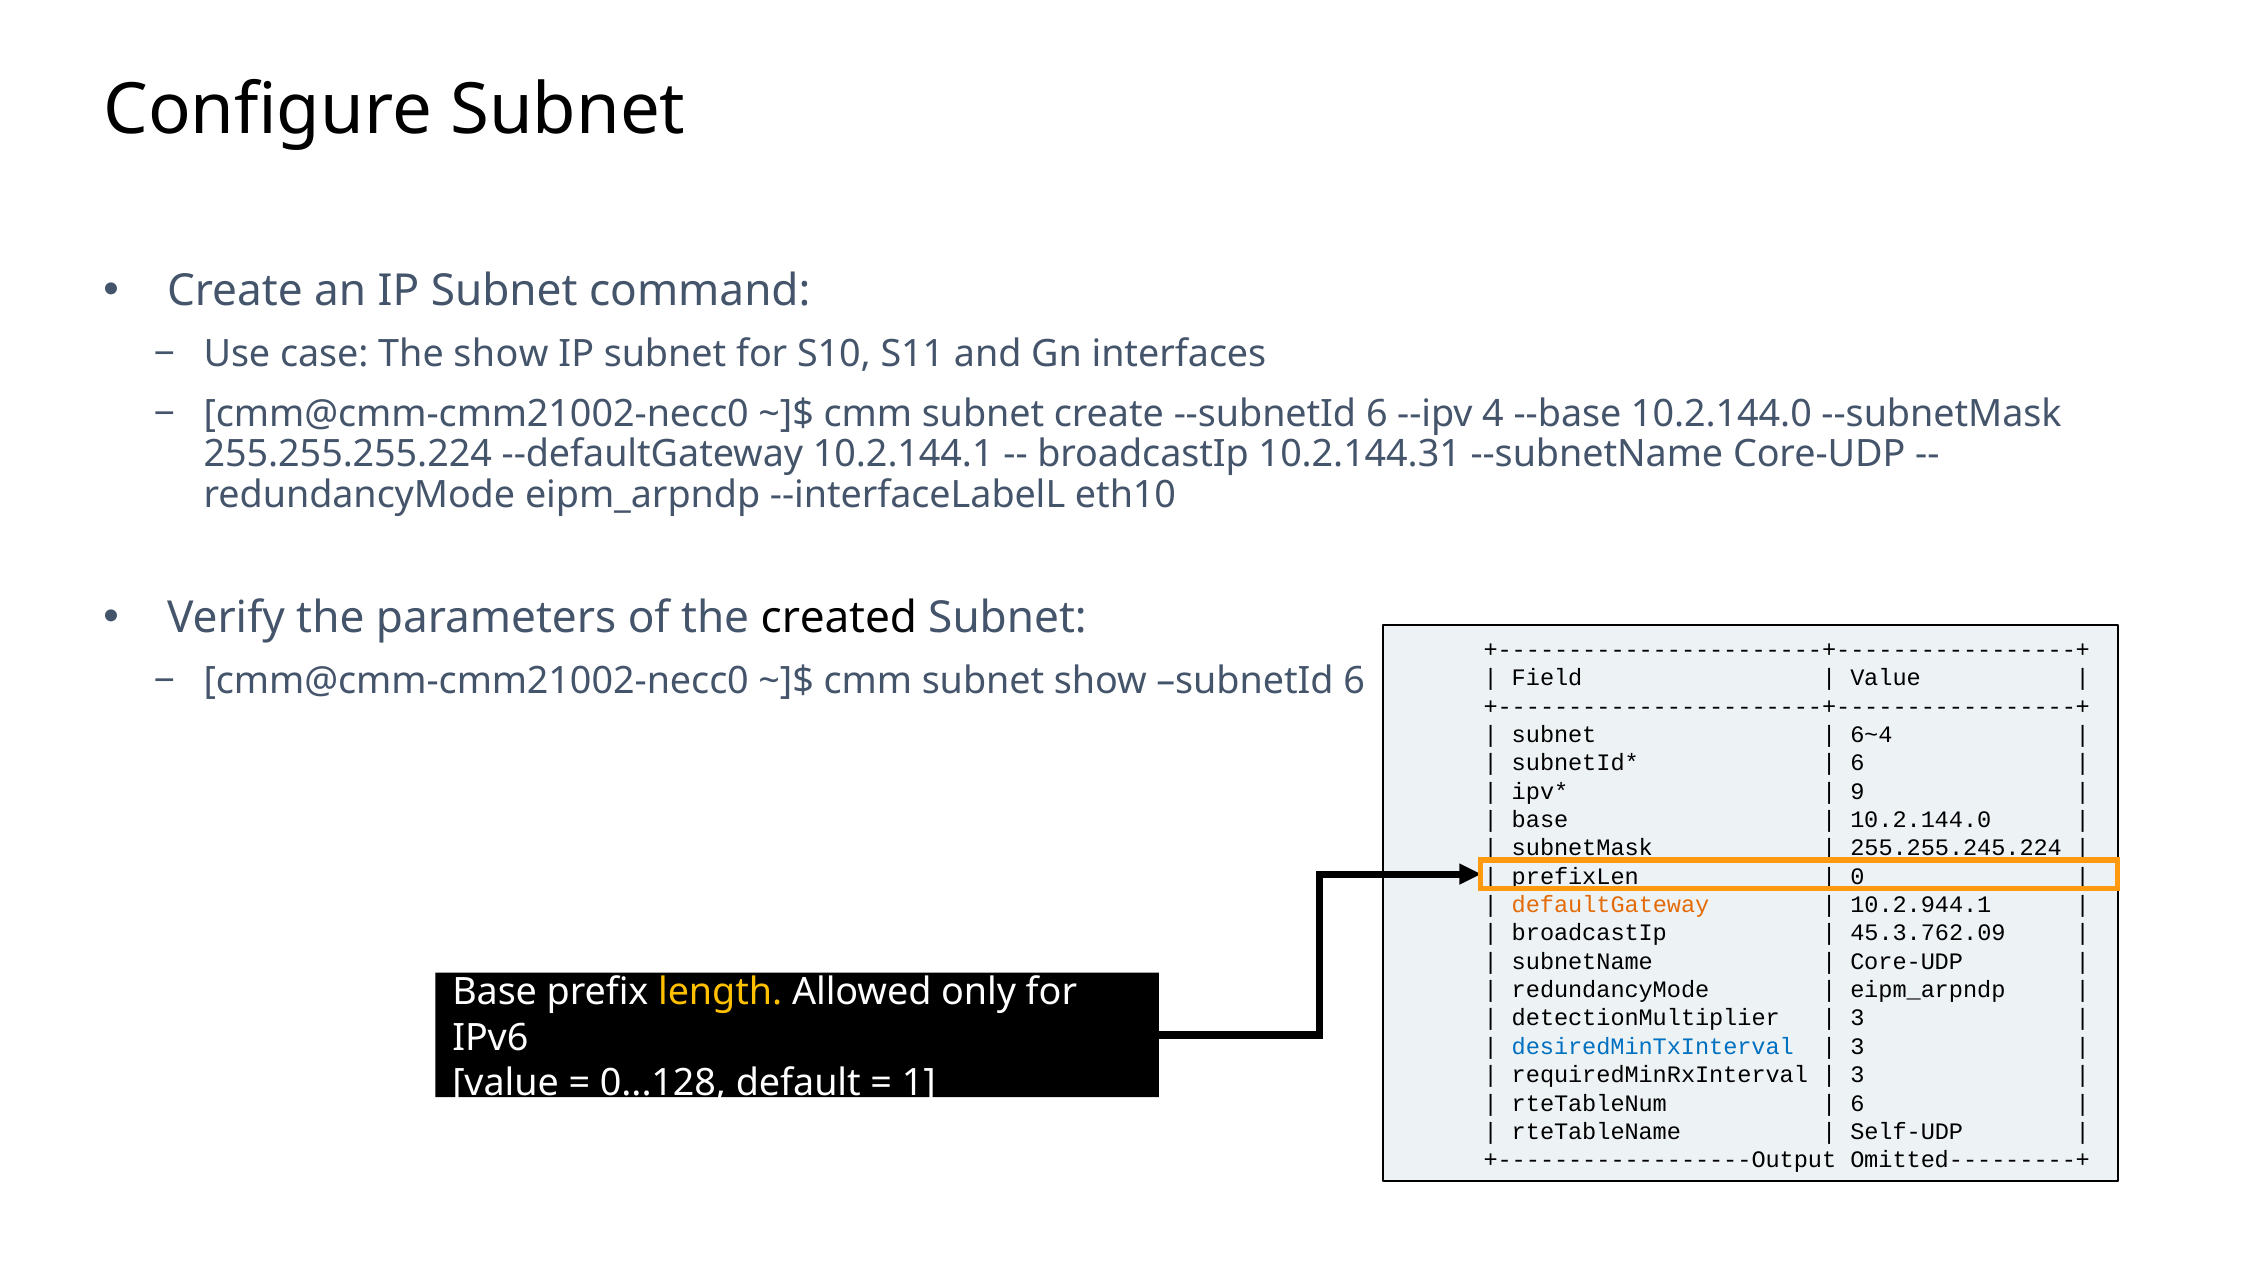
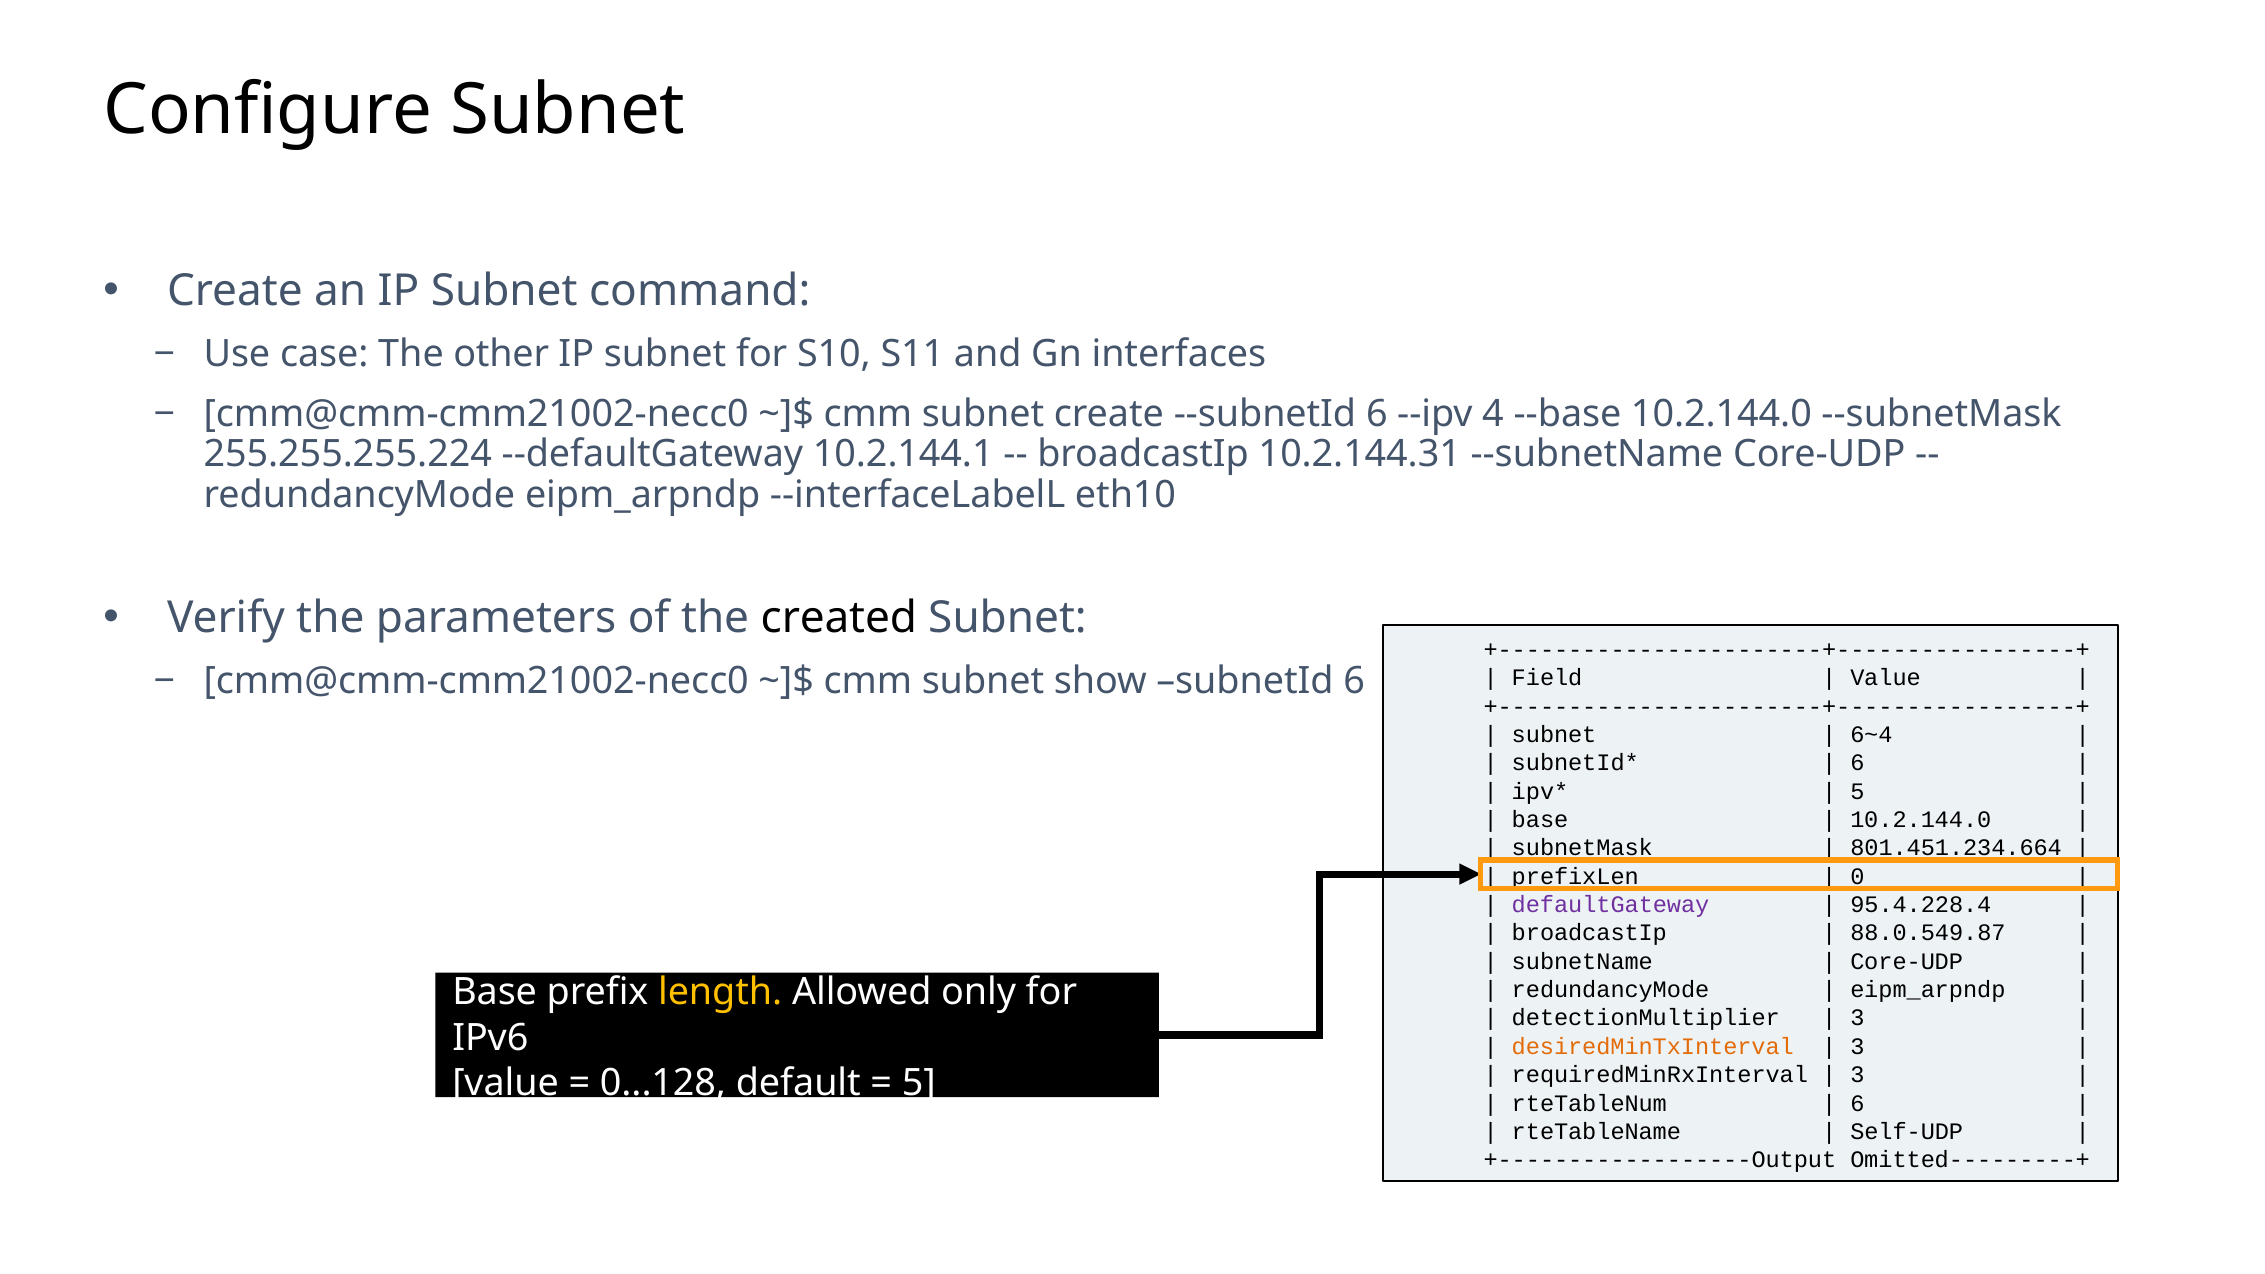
The show: show -> other
9 at (1857, 791): 9 -> 5
255.255.245.224: 255.255.245.224 -> 801.451.234.664
defaultGateway colour: orange -> purple
10.2.944.1: 10.2.944.1 -> 95.4.228.4
45.3.762.09: 45.3.762.09 -> 88.0.549.87
desiredMinTxInterval colour: blue -> orange
1 at (919, 1083): 1 -> 5
